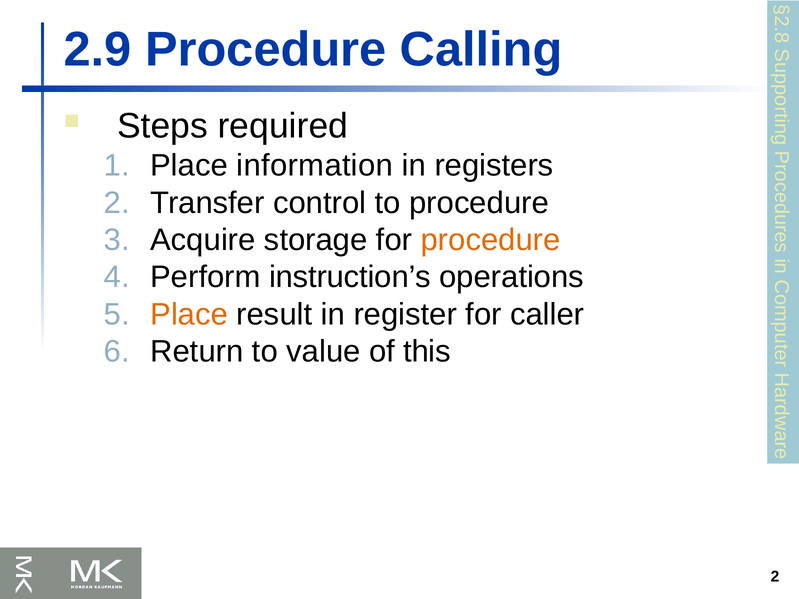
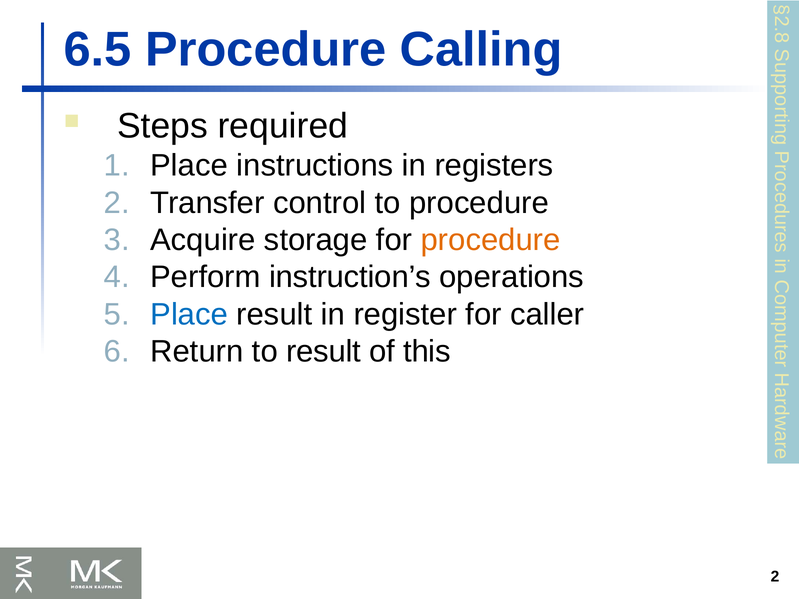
2.9: 2.9 -> 6.5
information: information -> instructions
Place at (189, 315) colour: orange -> blue
to value: value -> result
